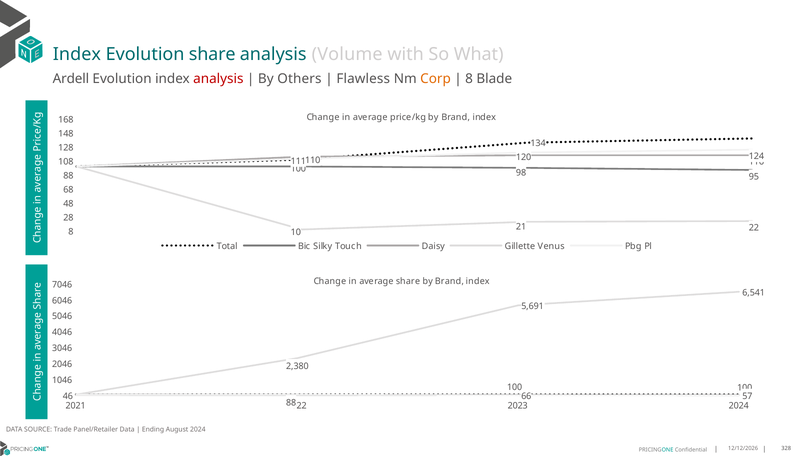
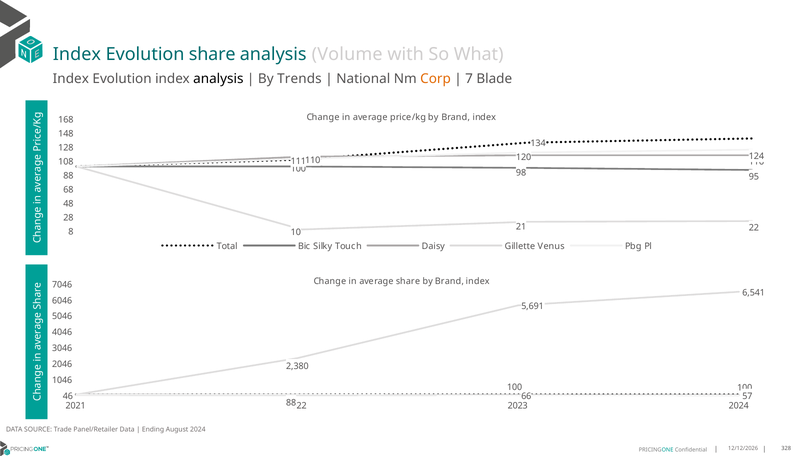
Ardell at (71, 79): Ardell -> Index
analysis at (218, 79) colour: red -> black
Others: Others -> Trends
Flawless: Flawless -> National
8 at (469, 79): 8 -> 7
